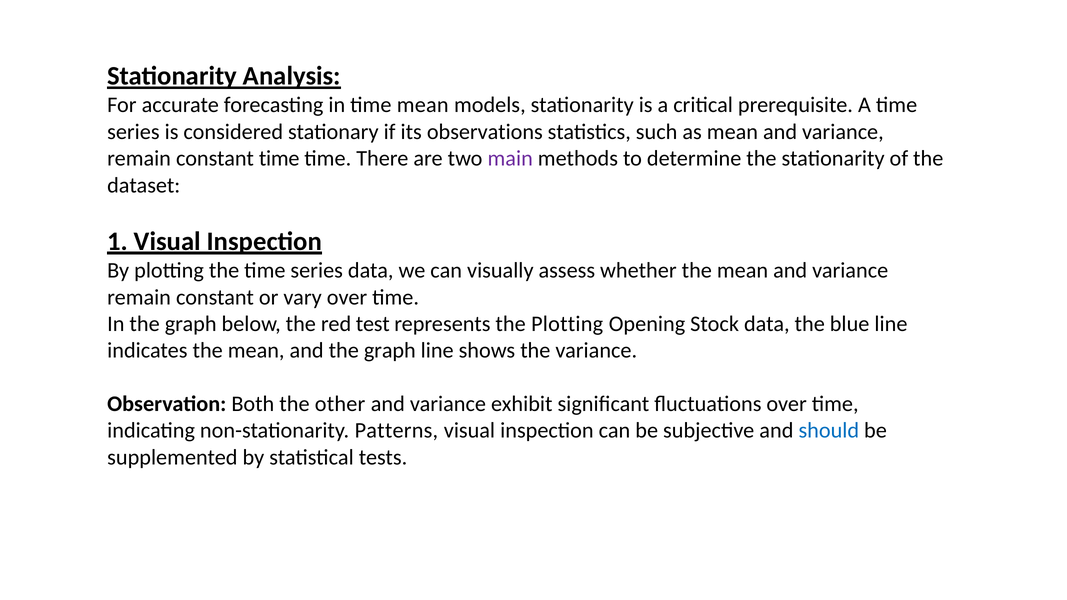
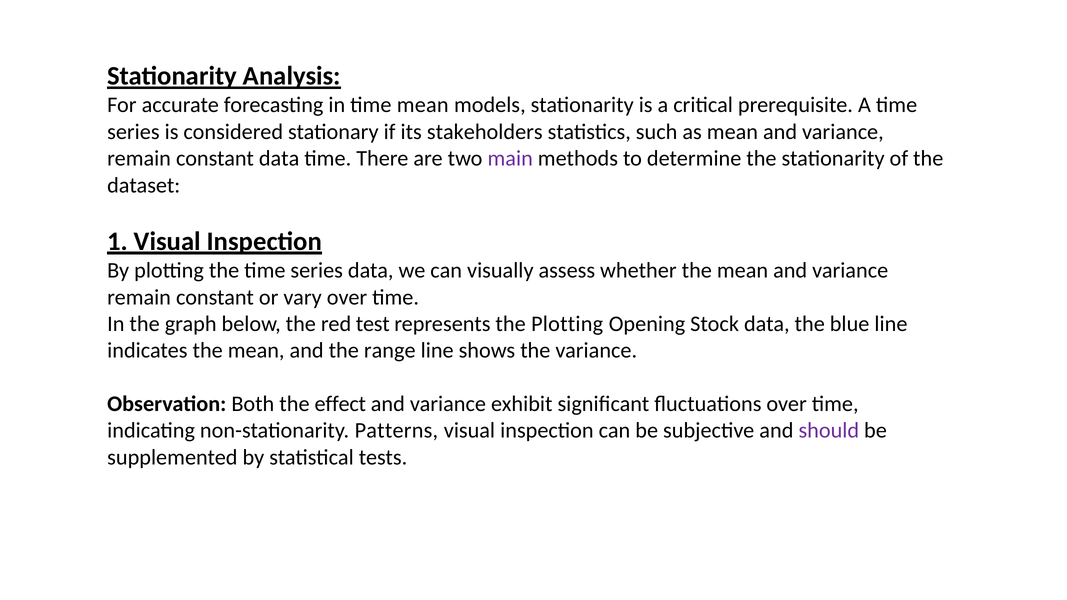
observations: observations -> stakeholders
constant time: time -> data
and the graph: graph -> range
other: other -> effect
should colour: blue -> purple
